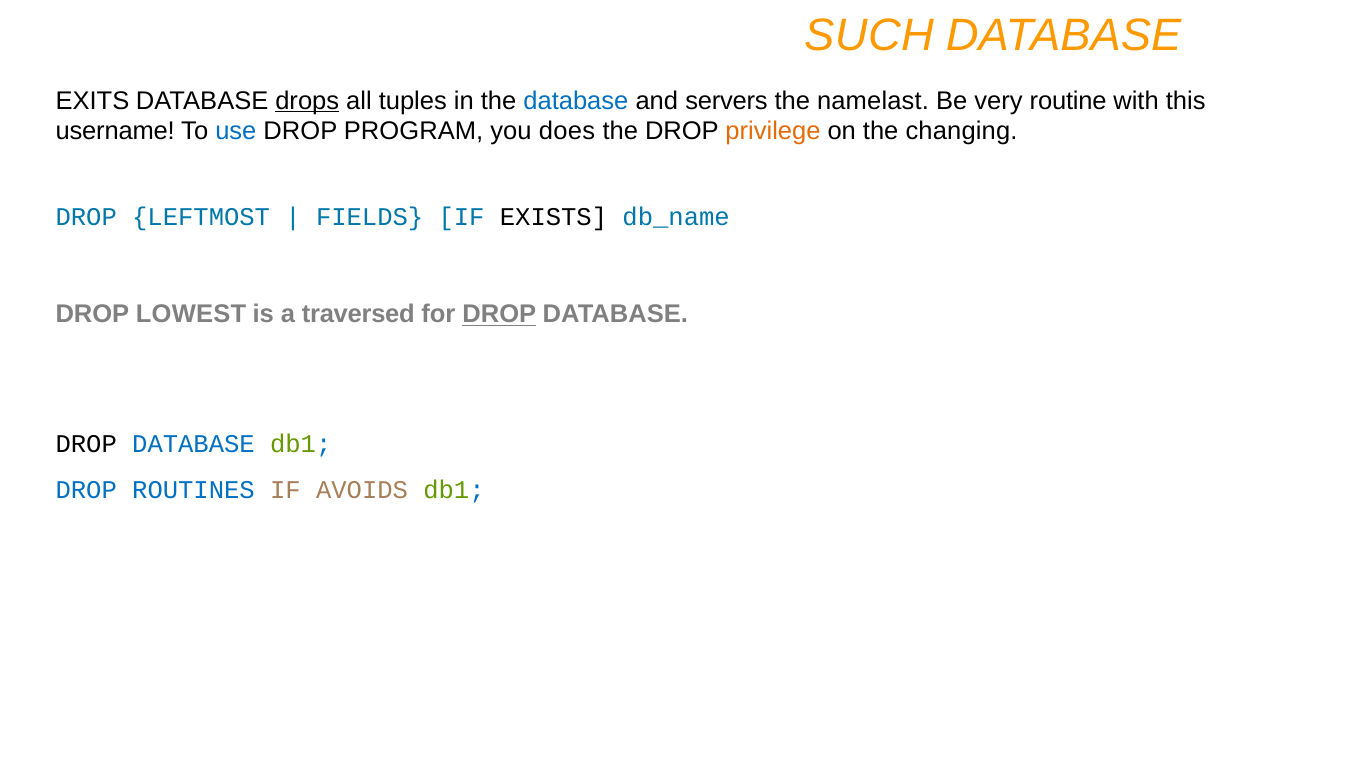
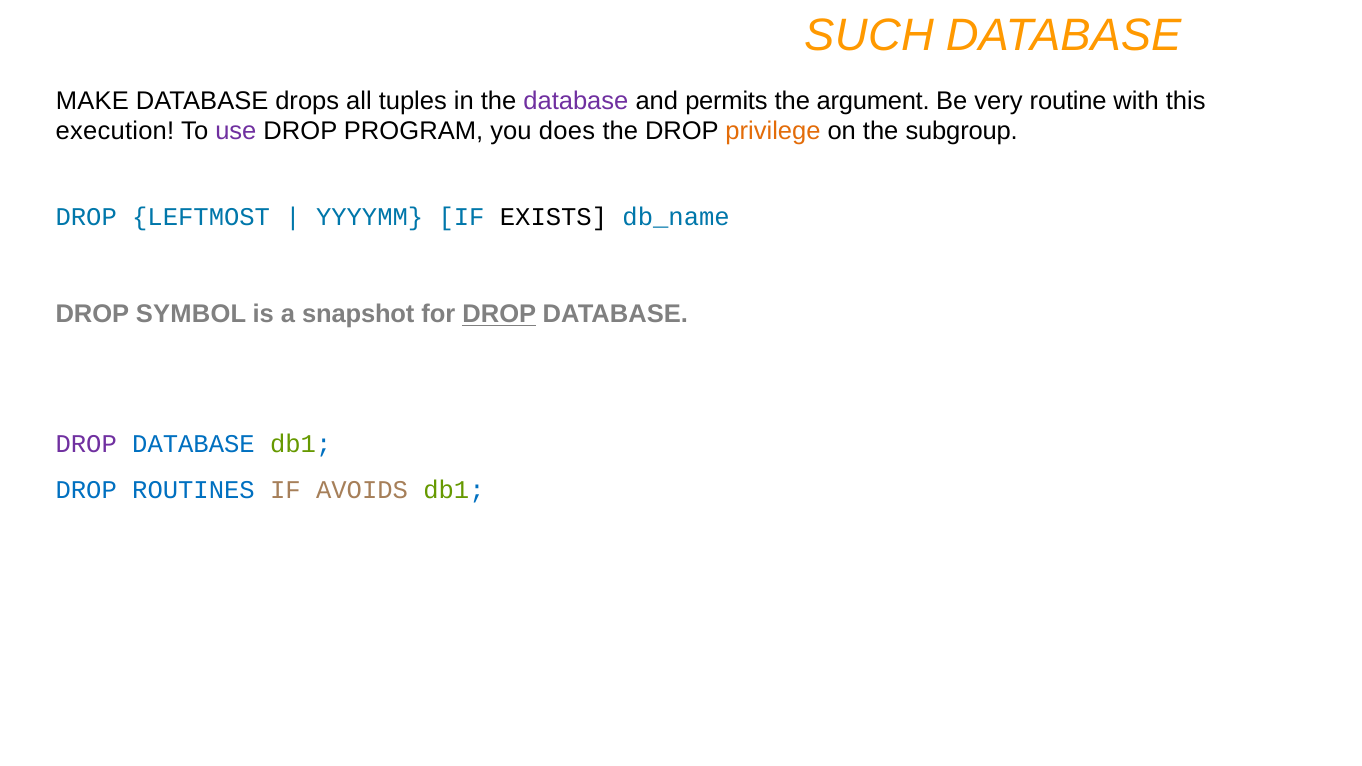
EXITS: EXITS -> MAKE
drops underline: present -> none
database at (576, 101) colour: blue -> purple
servers: servers -> permits
namelast: namelast -> argument
username: username -> execution
use colour: blue -> purple
changing: changing -> subgroup
FIELDS: FIELDS -> YYYYMM
LOWEST: LOWEST -> SYMBOL
traversed: traversed -> snapshot
DROP at (86, 445) colour: black -> purple
